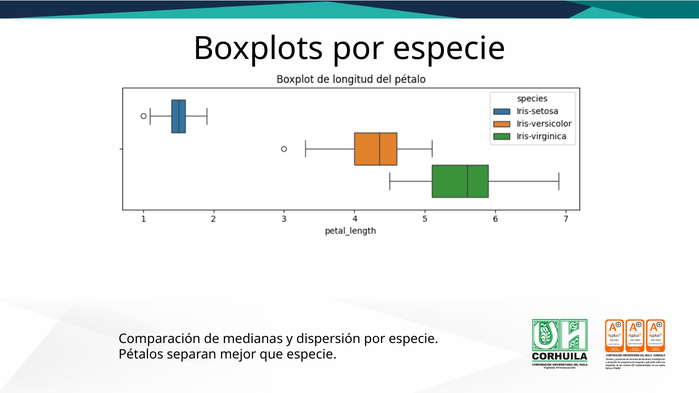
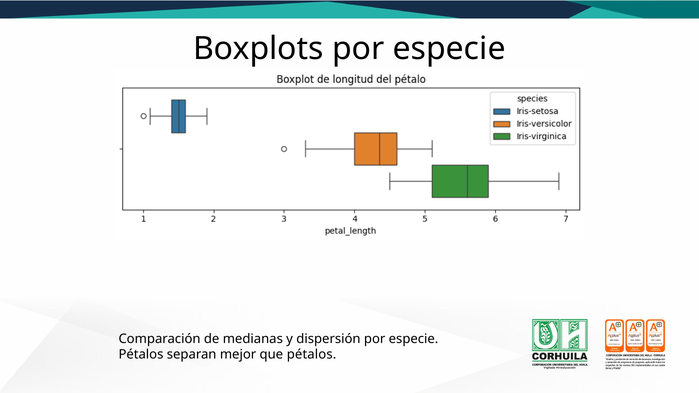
que especie: especie -> pétalos
